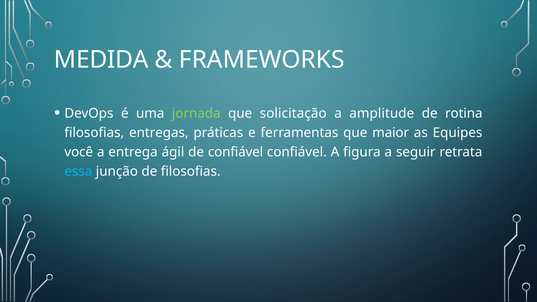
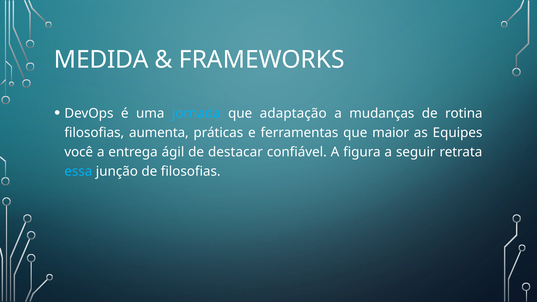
jornada colour: light green -> light blue
solicitação: solicitação -> adaptação
amplitude: amplitude -> mudanças
entregas: entregas -> aumenta
de confiável: confiável -> destacar
